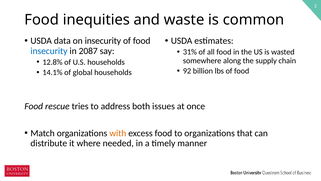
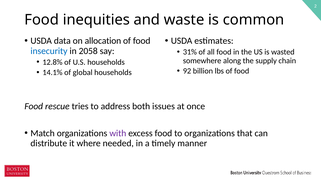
on insecurity: insecurity -> allocation
2087: 2087 -> 2058
with colour: orange -> purple
